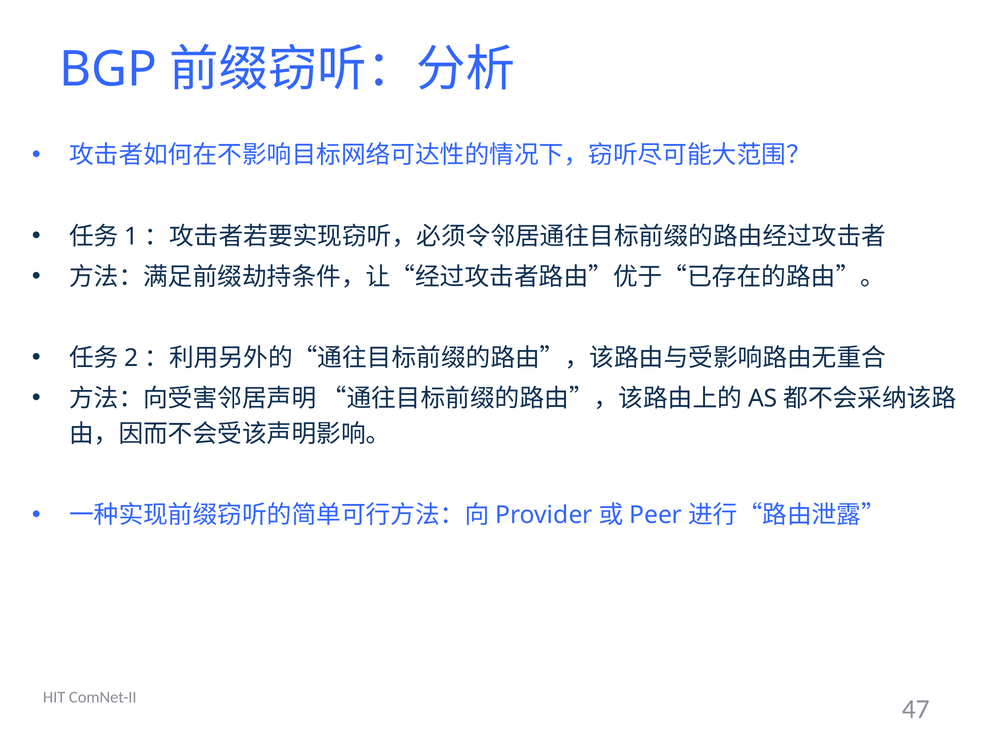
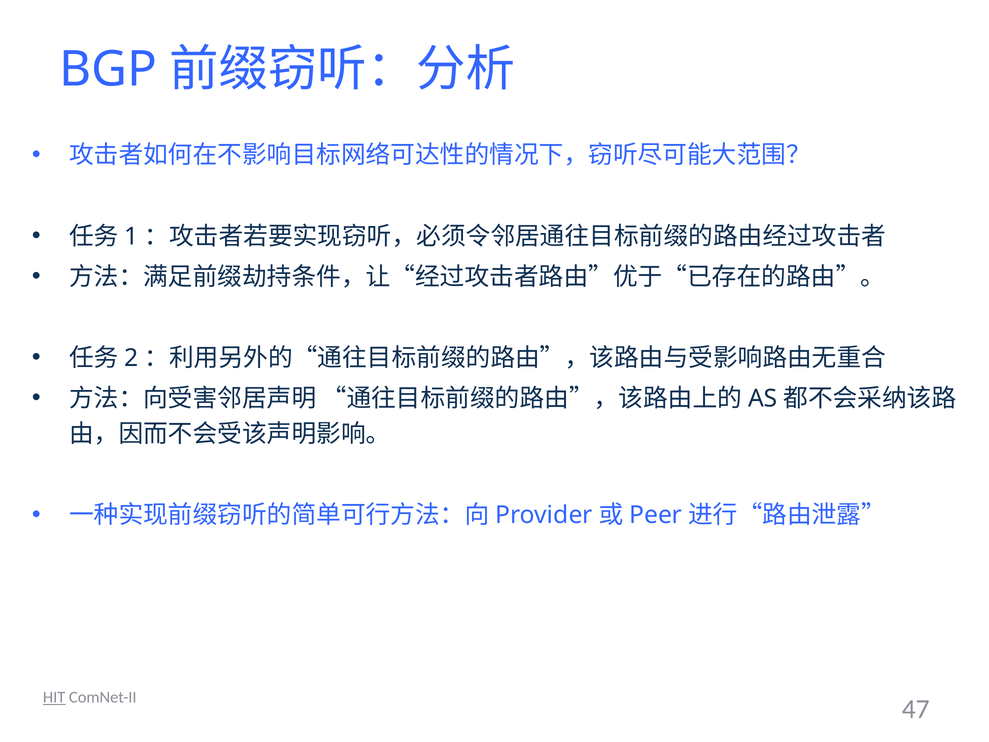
HIT underline: none -> present
